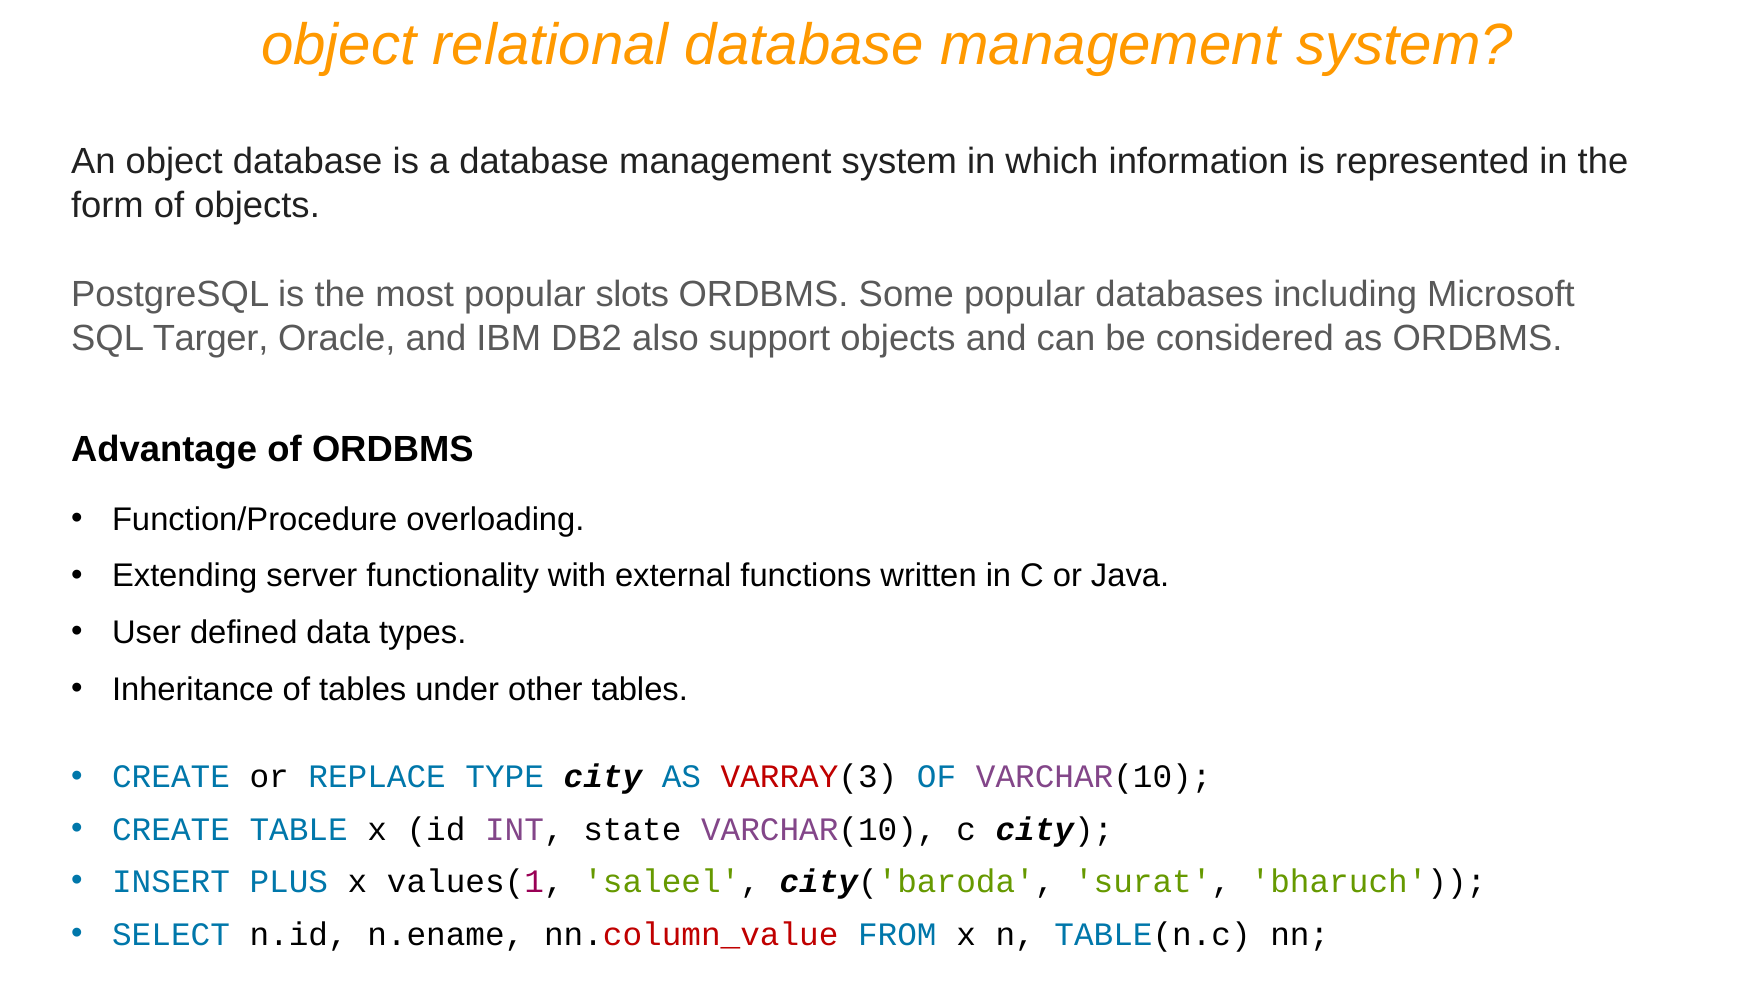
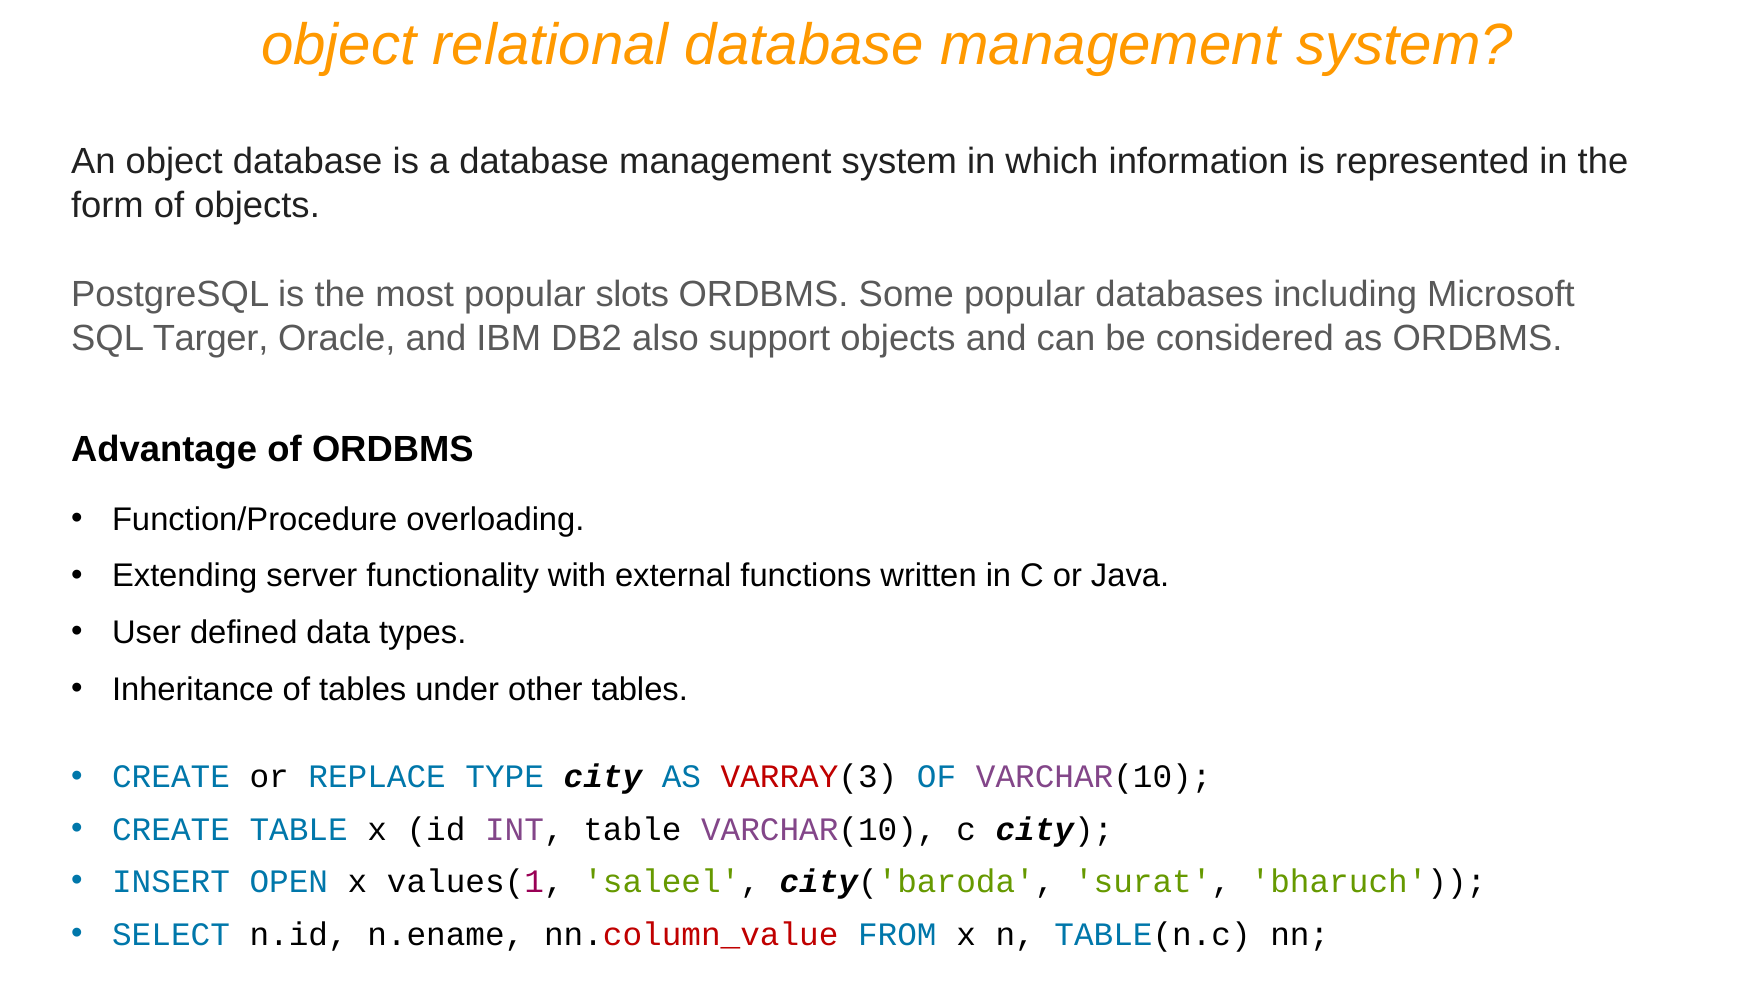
INT state: state -> table
PLUS: PLUS -> OPEN
